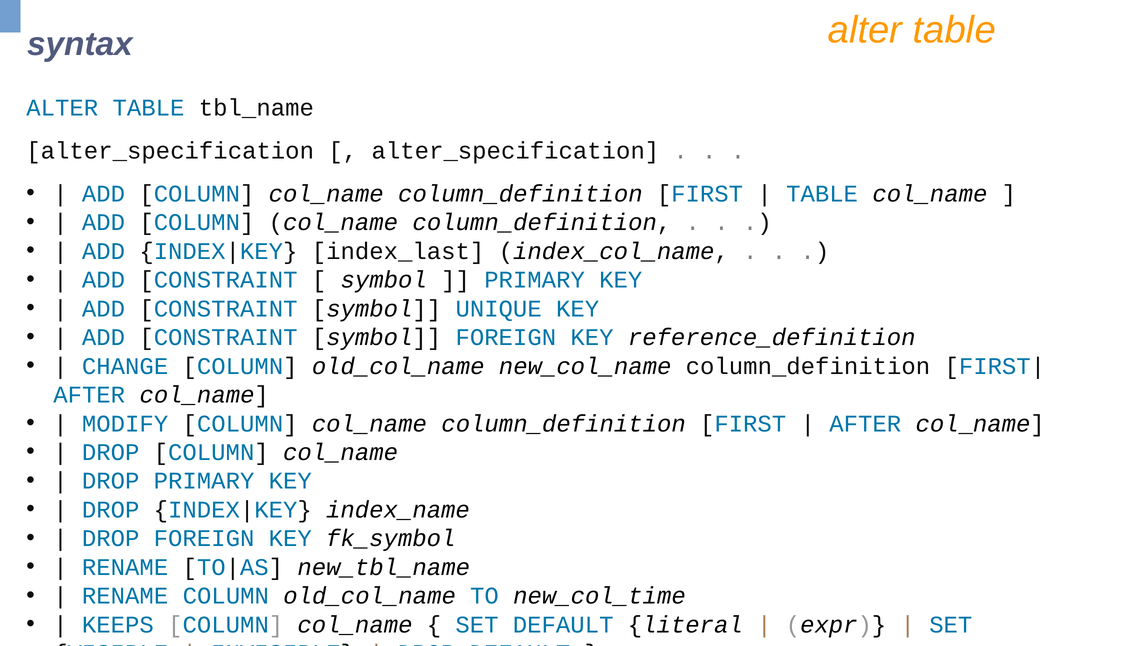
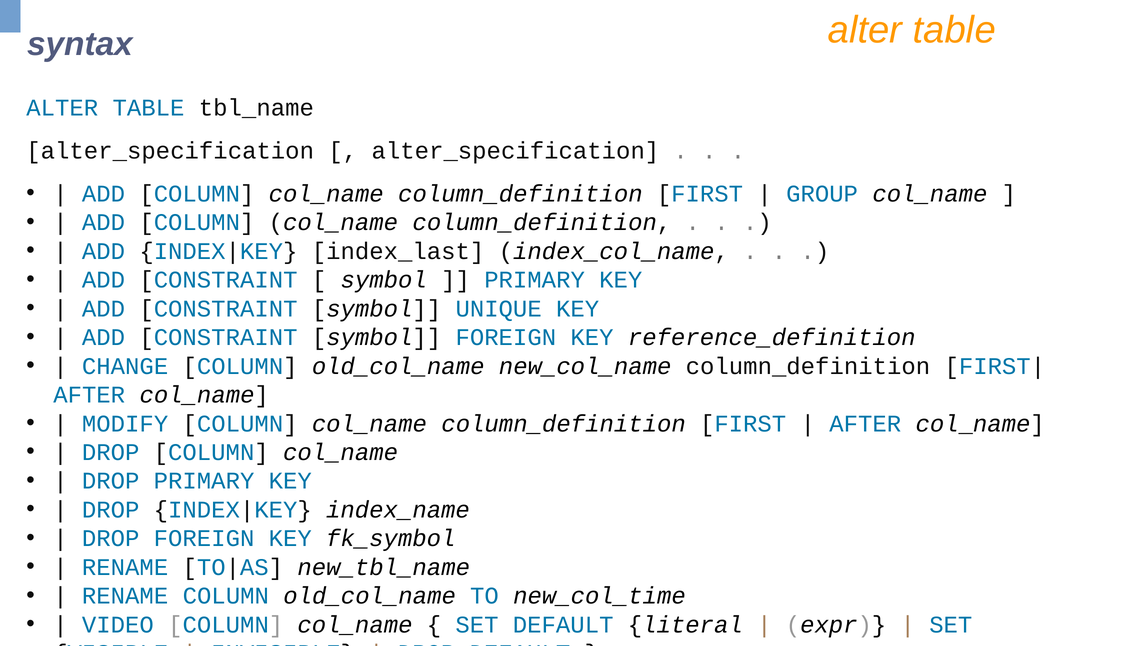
TABLE at (822, 194): TABLE -> GROUP
KEEPS: KEEPS -> VIDEO
